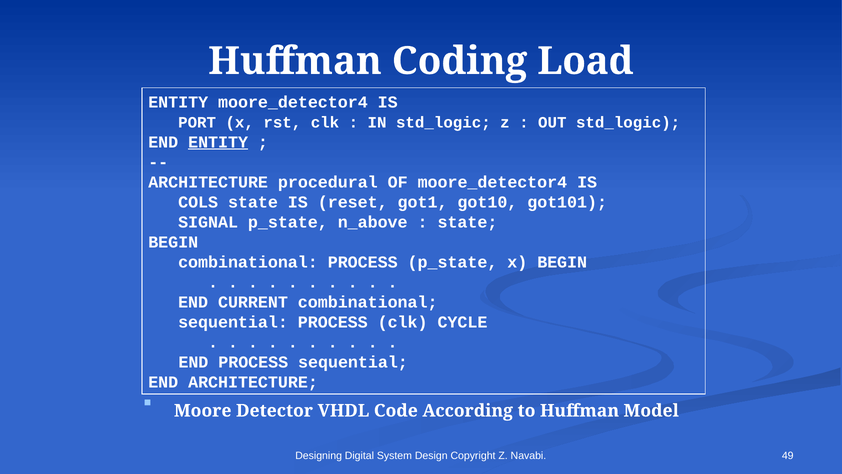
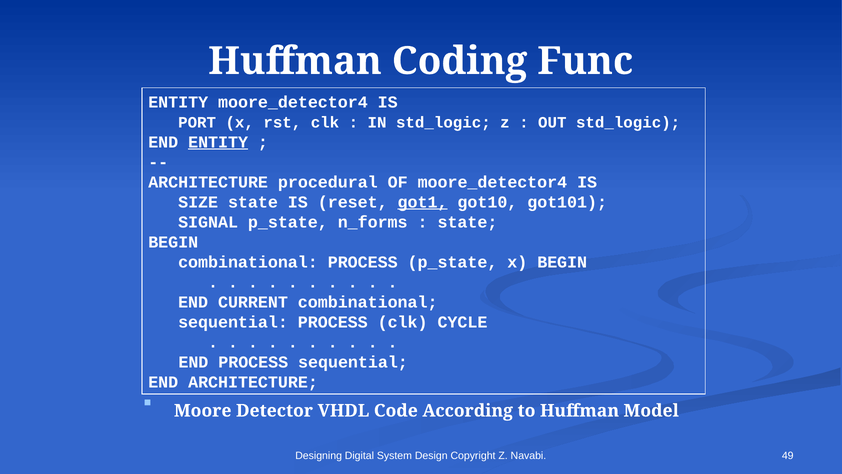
Load: Load -> Func
COLS: COLS -> SIZE
got1 underline: none -> present
n_above: n_above -> n_forms
